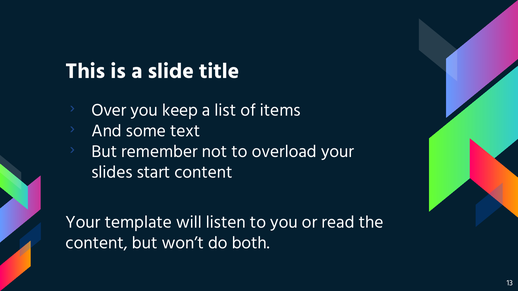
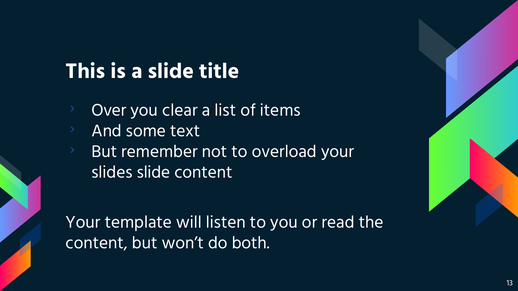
keep: keep -> clear
slides start: start -> slide
